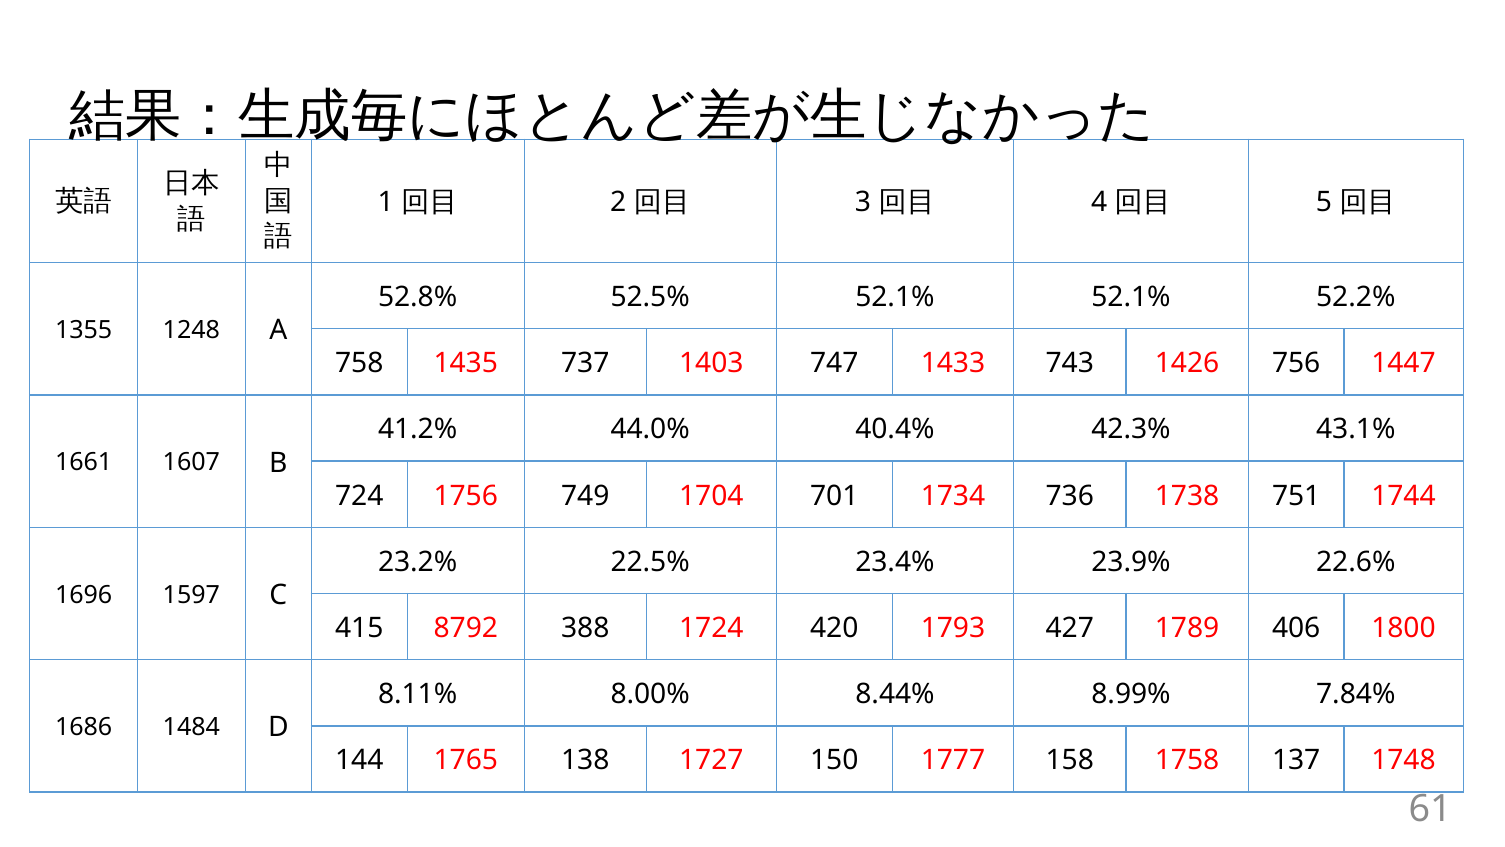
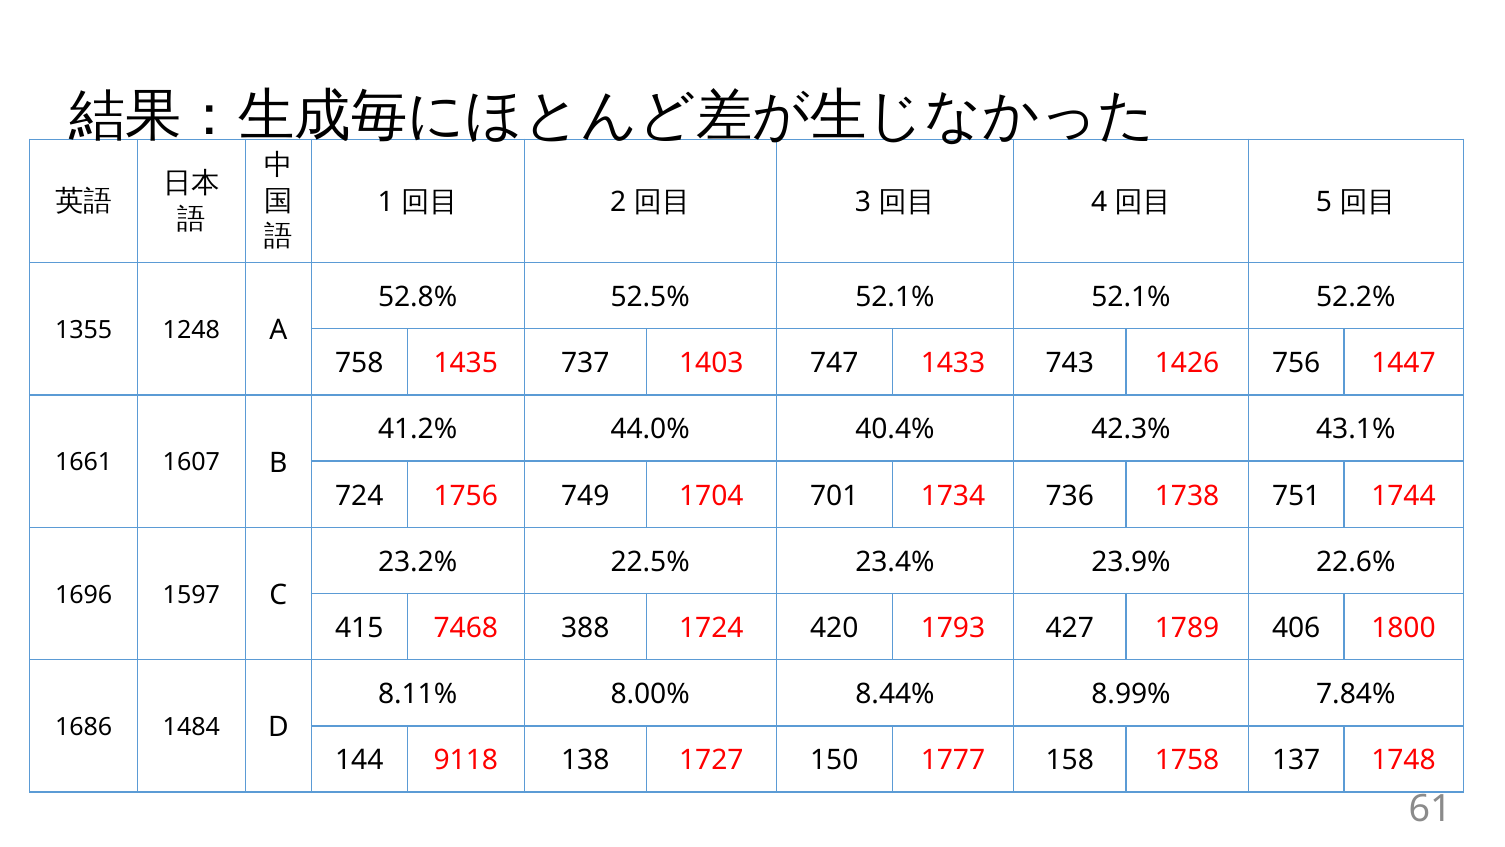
8792: 8792 -> 7468
1765: 1765 -> 9118
